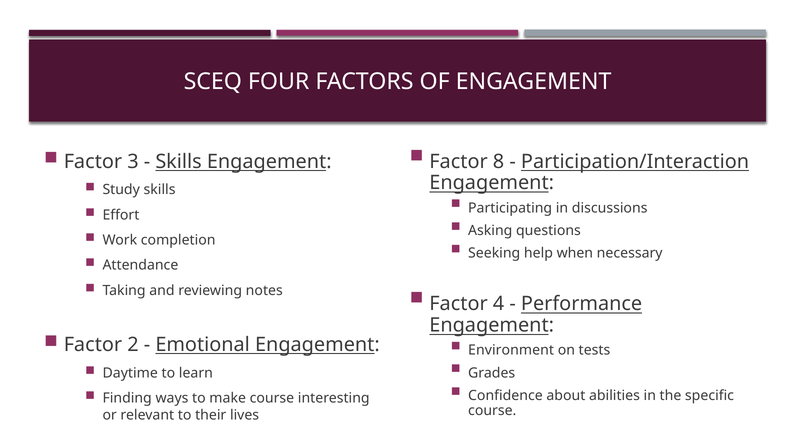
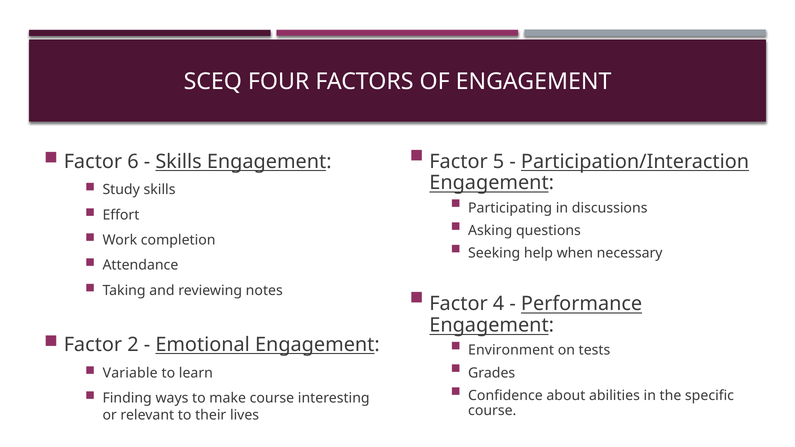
8: 8 -> 5
3: 3 -> 6
Daytime: Daytime -> Variable
